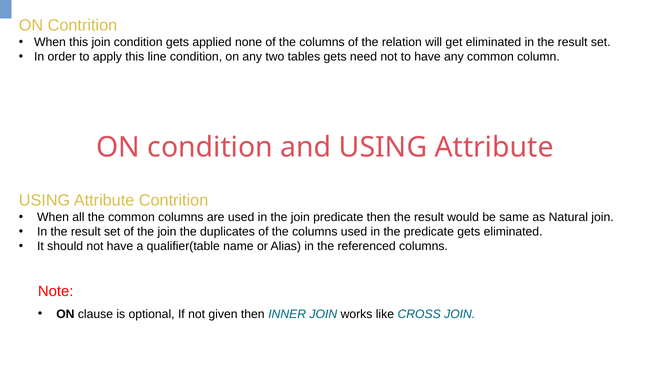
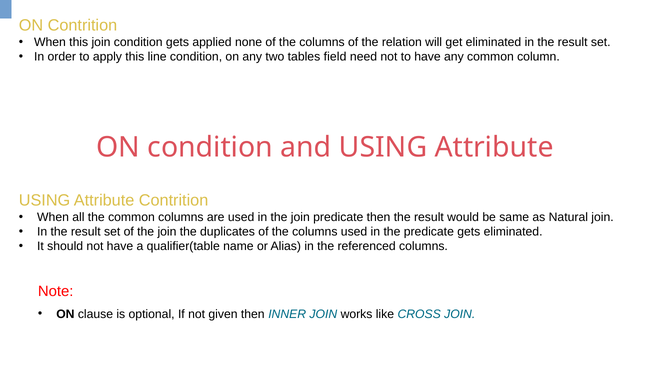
tables gets: gets -> field
